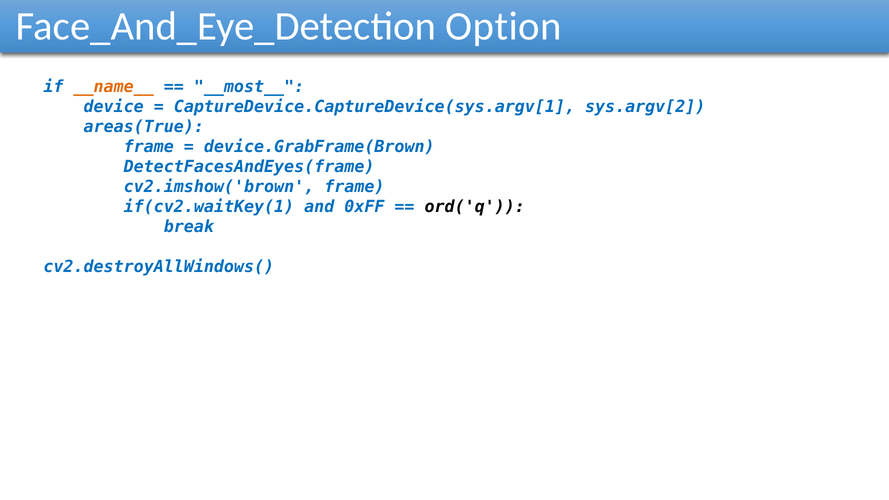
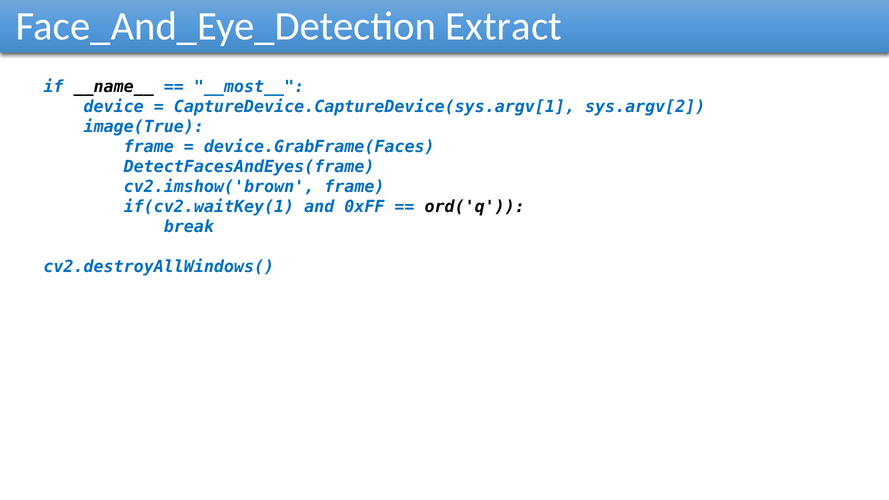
Option: Option -> Extract
__name__ colour: orange -> black
areas(True: areas(True -> image(True
device.GrabFrame(Brown: device.GrabFrame(Brown -> device.GrabFrame(Faces
